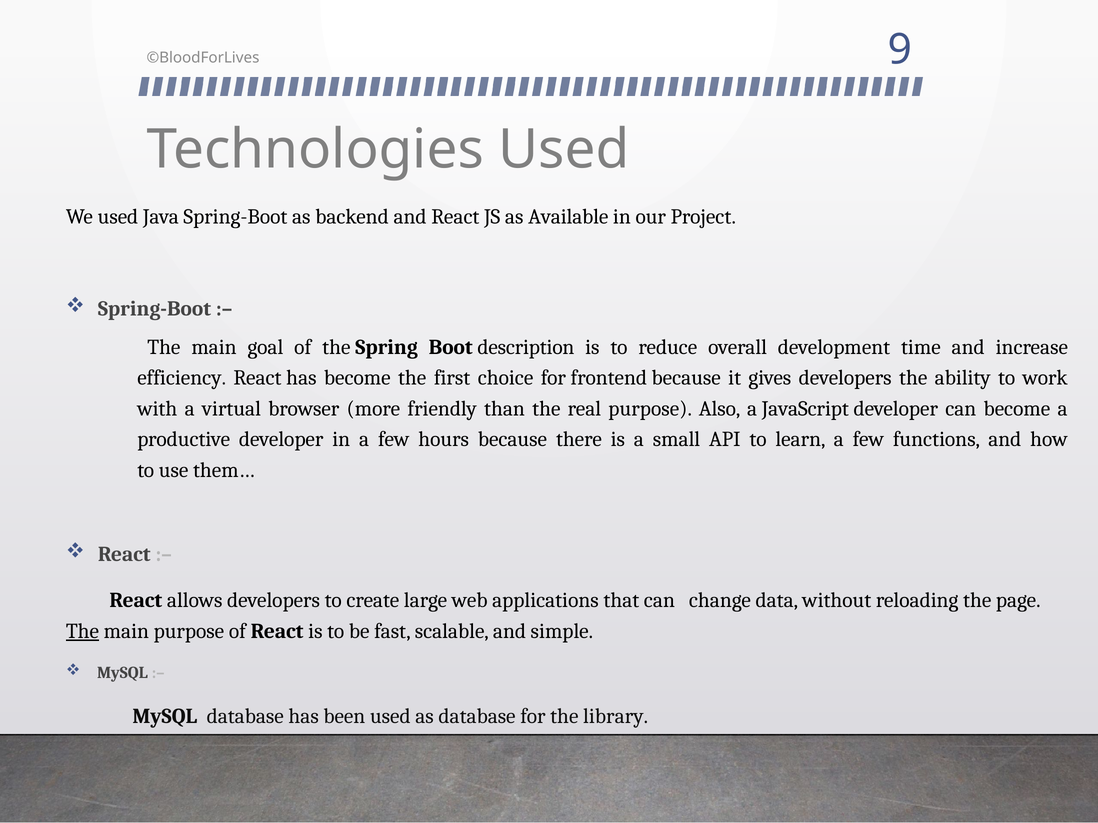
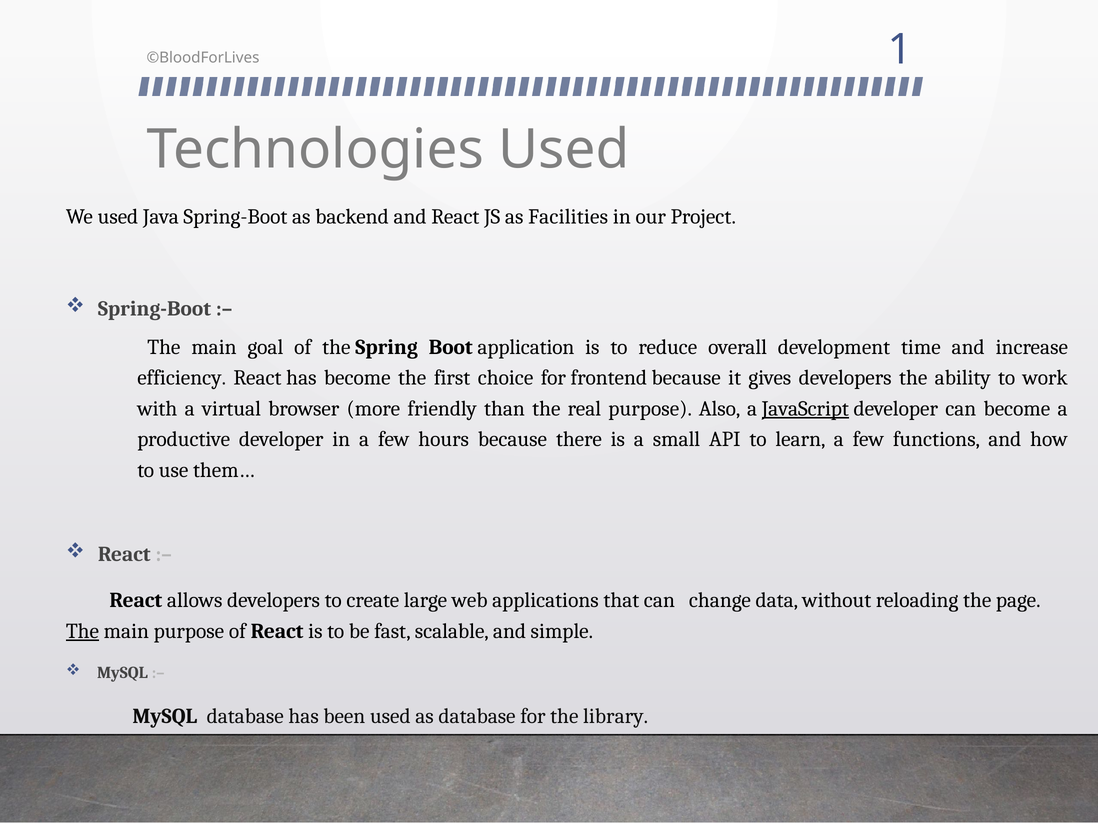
9: 9 -> 1
Available: Available -> Facilities
description: description -> application
JavaScript underline: none -> present
